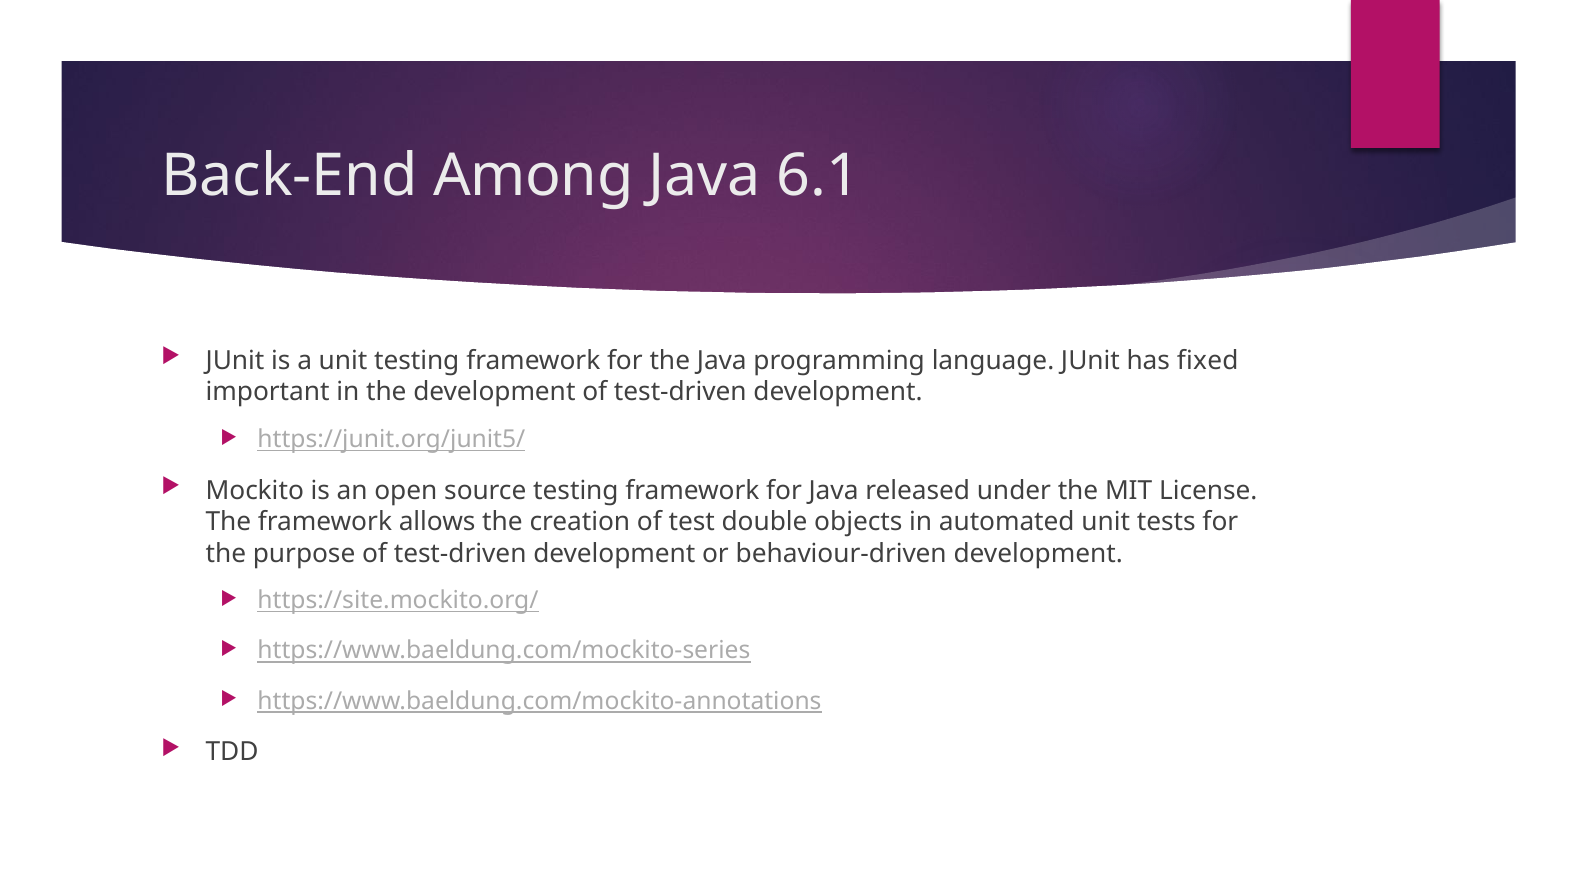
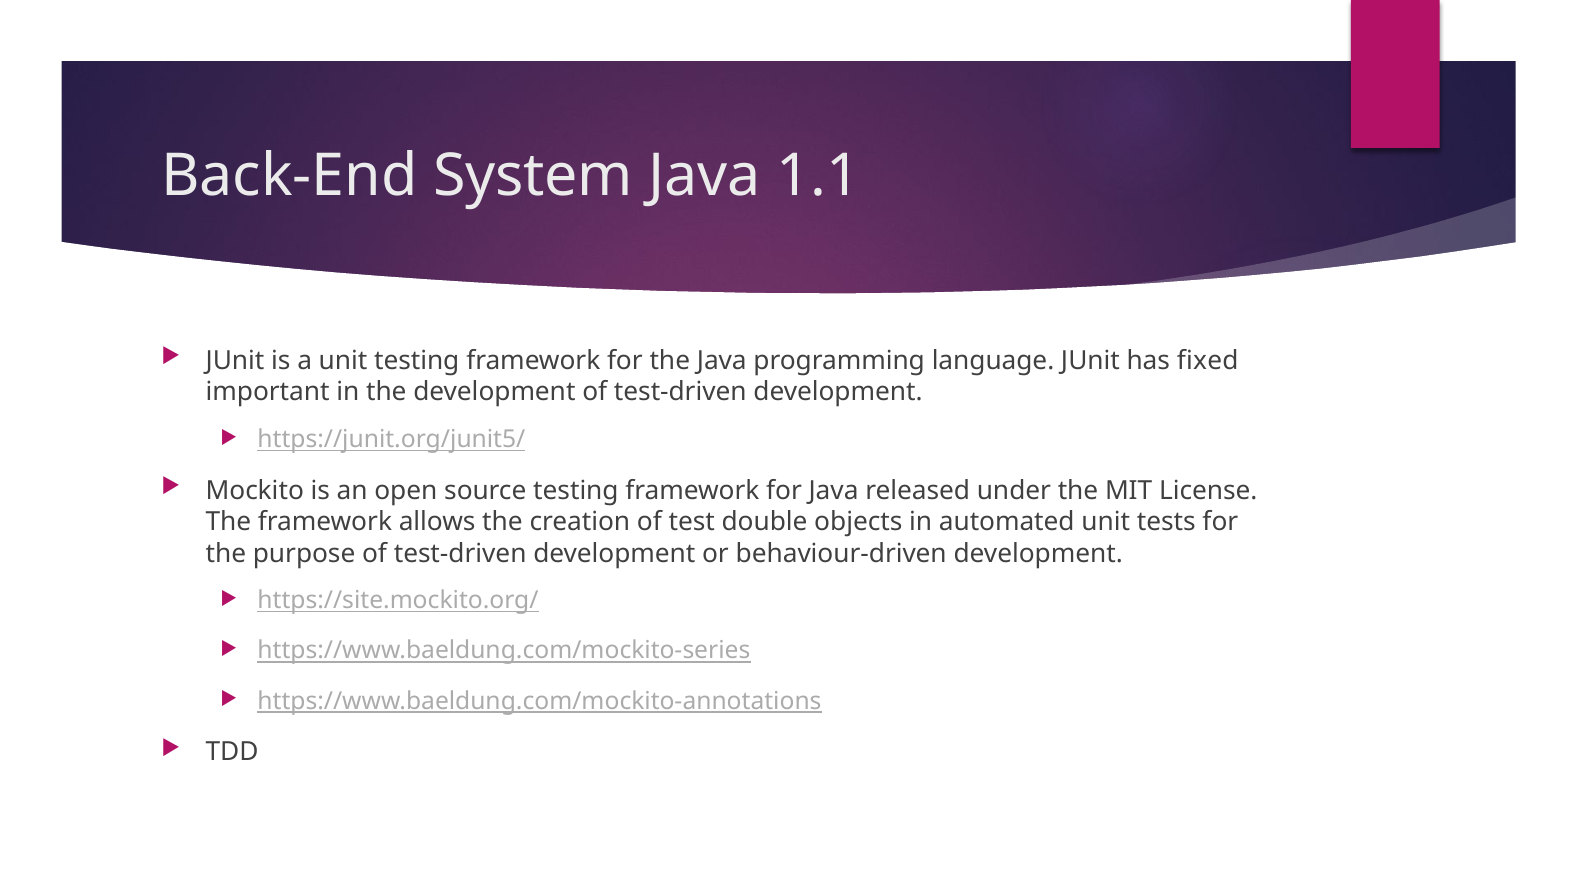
Among: Among -> System
6.1: 6.1 -> 1.1
